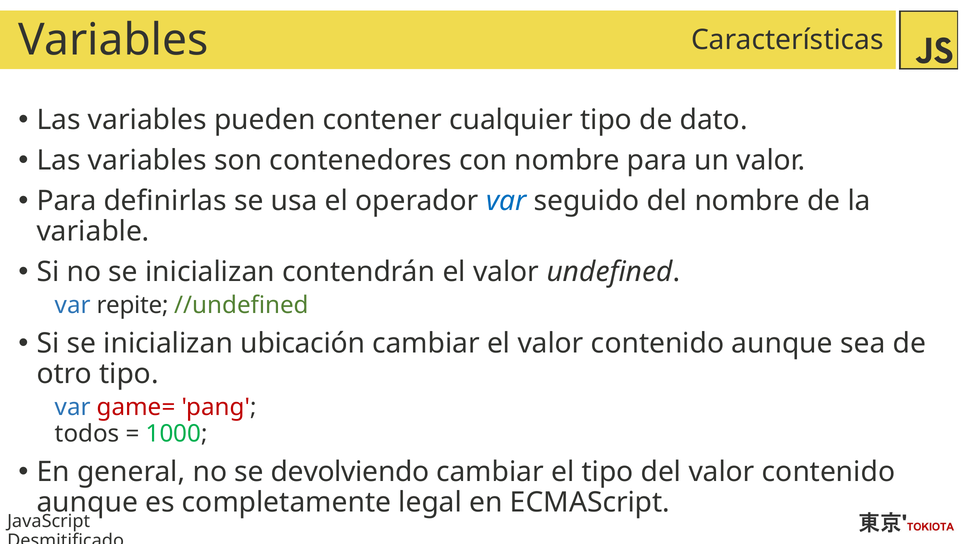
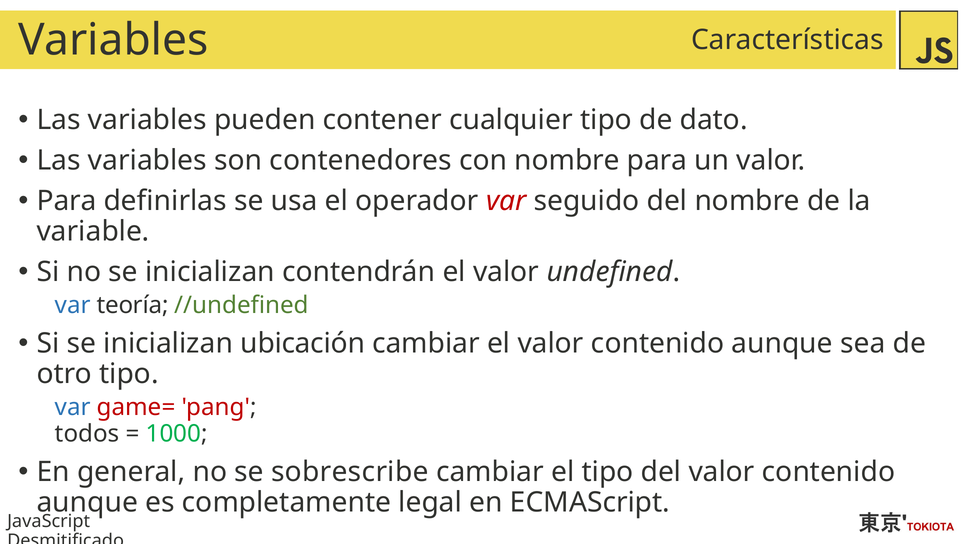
var at (506, 201) colour: blue -> red
repite: repite -> teoría
devolviendo: devolviendo -> sobrescribe
